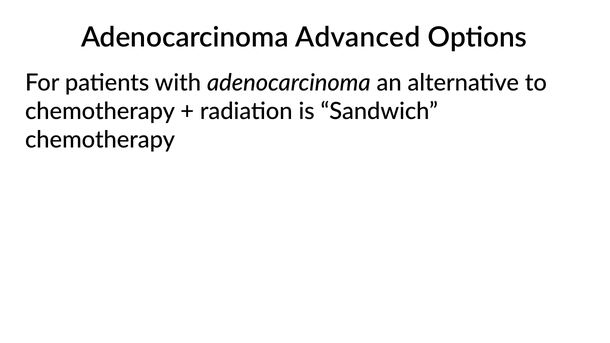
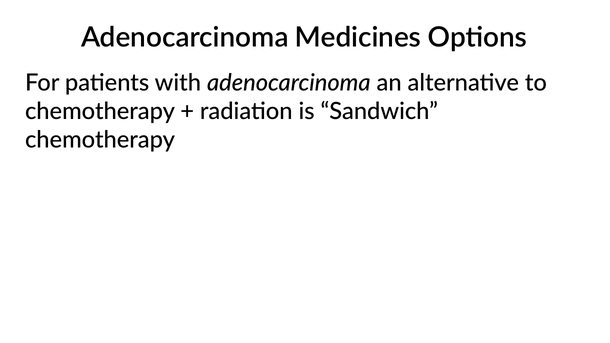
Advanced: Advanced -> Medicines
